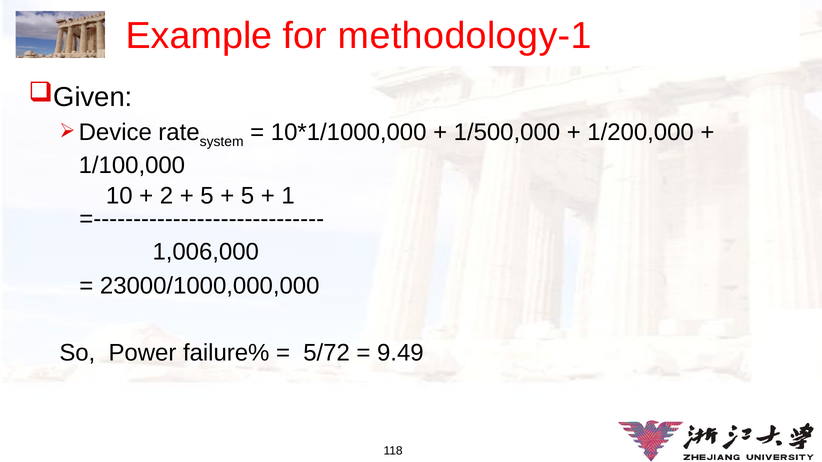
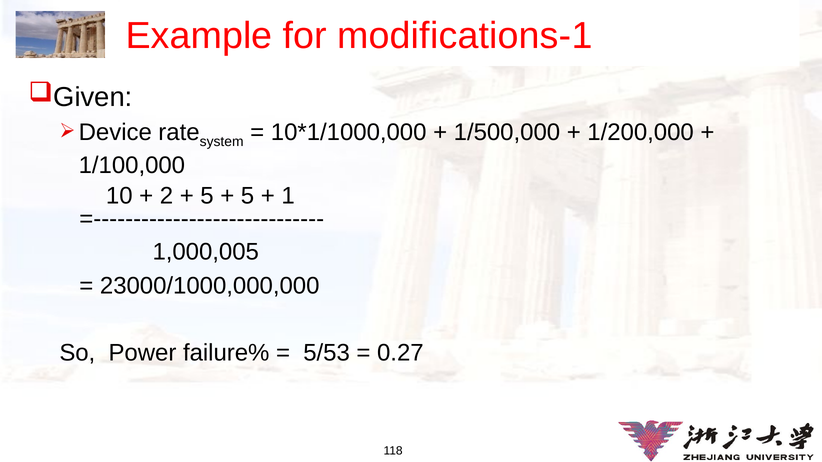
methodology-1: methodology-1 -> modifications-1
1,006,000: 1,006,000 -> 1,000,005
5/72: 5/72 -> 5/53
9.49: 9.49 -> 0.27
